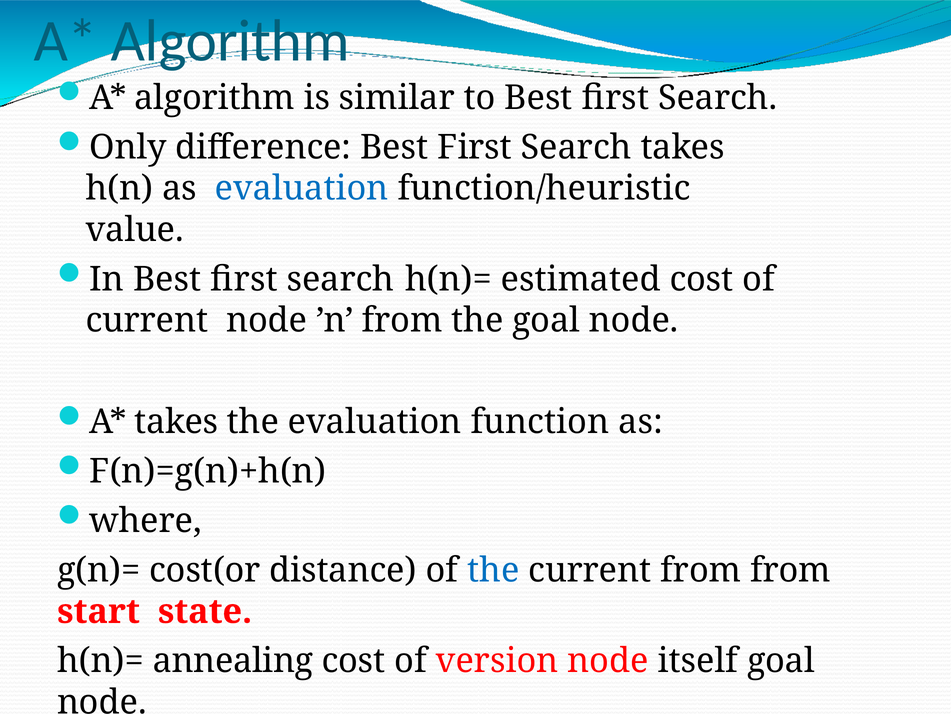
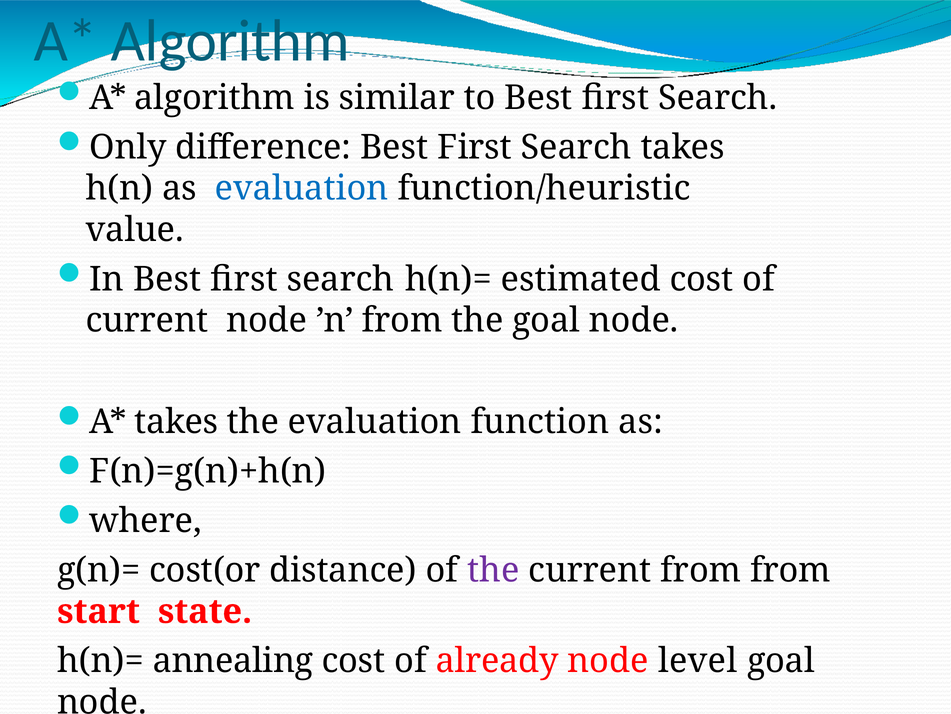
the at (493, 570) colour: blue -> purple
version: version -> already
itself: itself -> level
